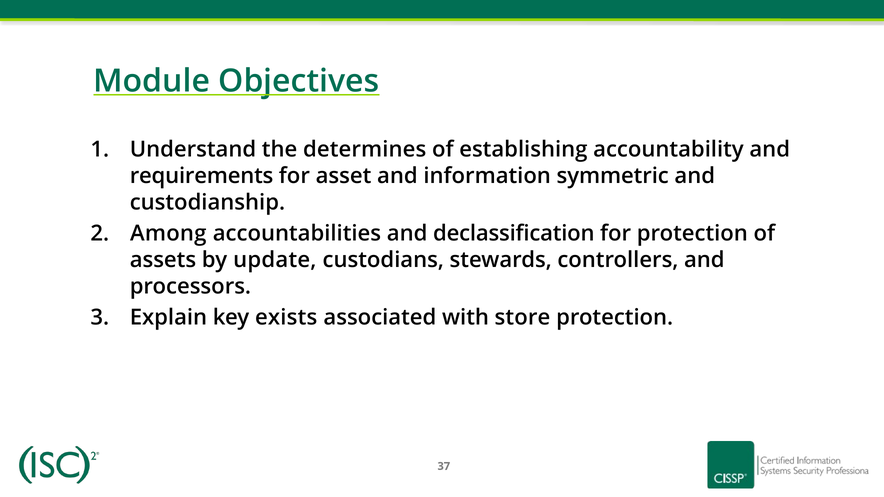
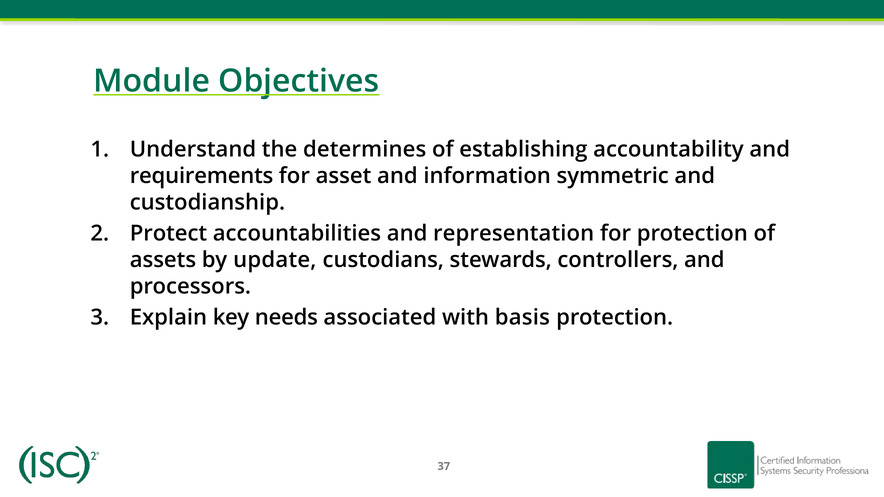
Among: Among -> Protect
declassification: declassification -> representation
exists: exists -> needs
store: store -> basis
